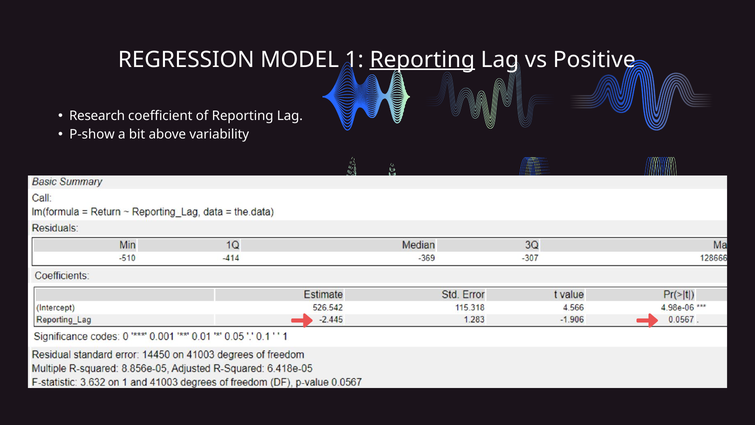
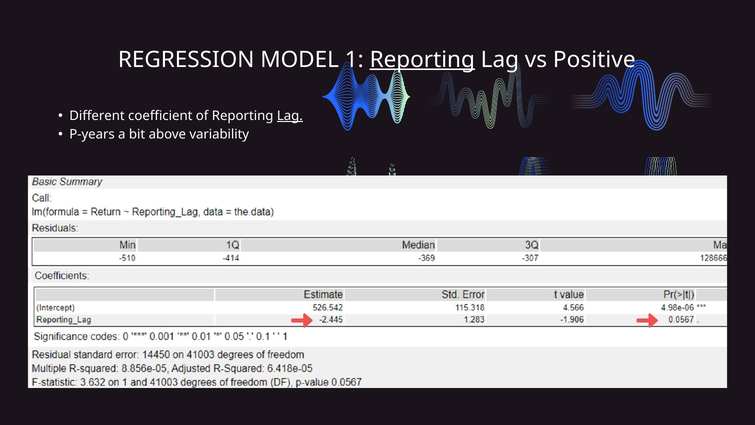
Research: Research -> Different
Lag at (290, 116) underline: none -> present
P-show: P-show -> P-years
